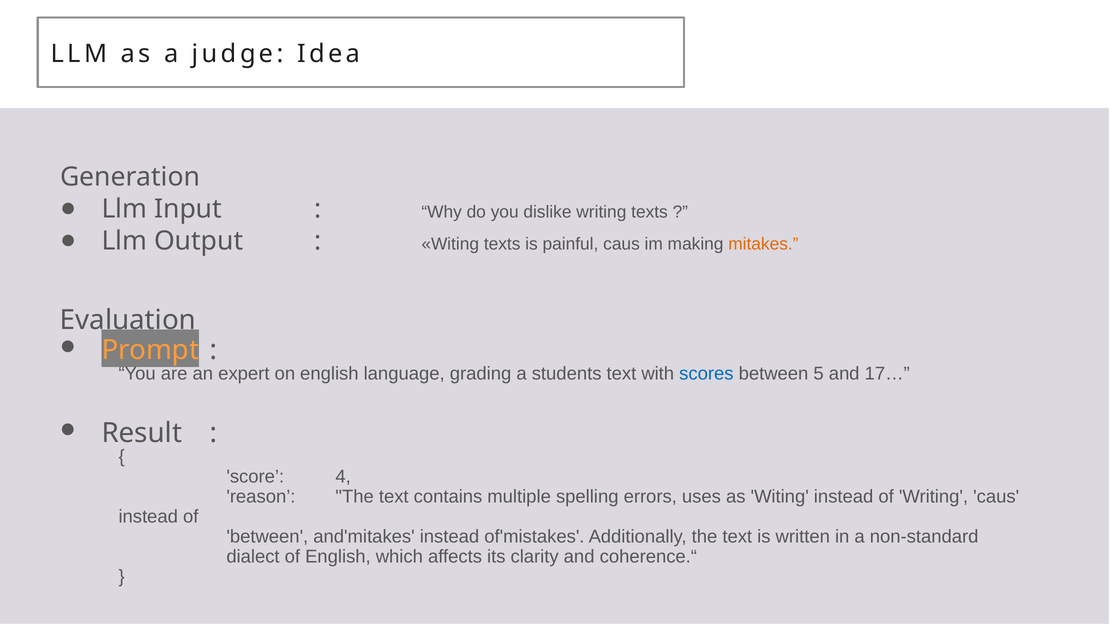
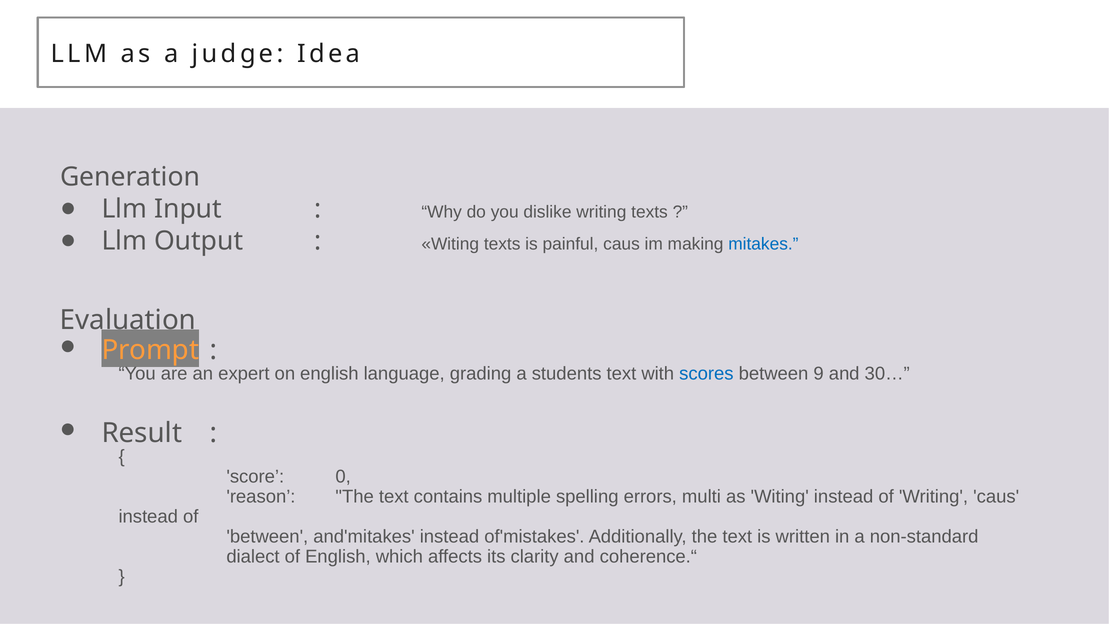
mitakes colour: orange -> blue
5: 5 -> 9
17…: 17… -> 30…
4: 4 -> 0
uses: uses -> multi
